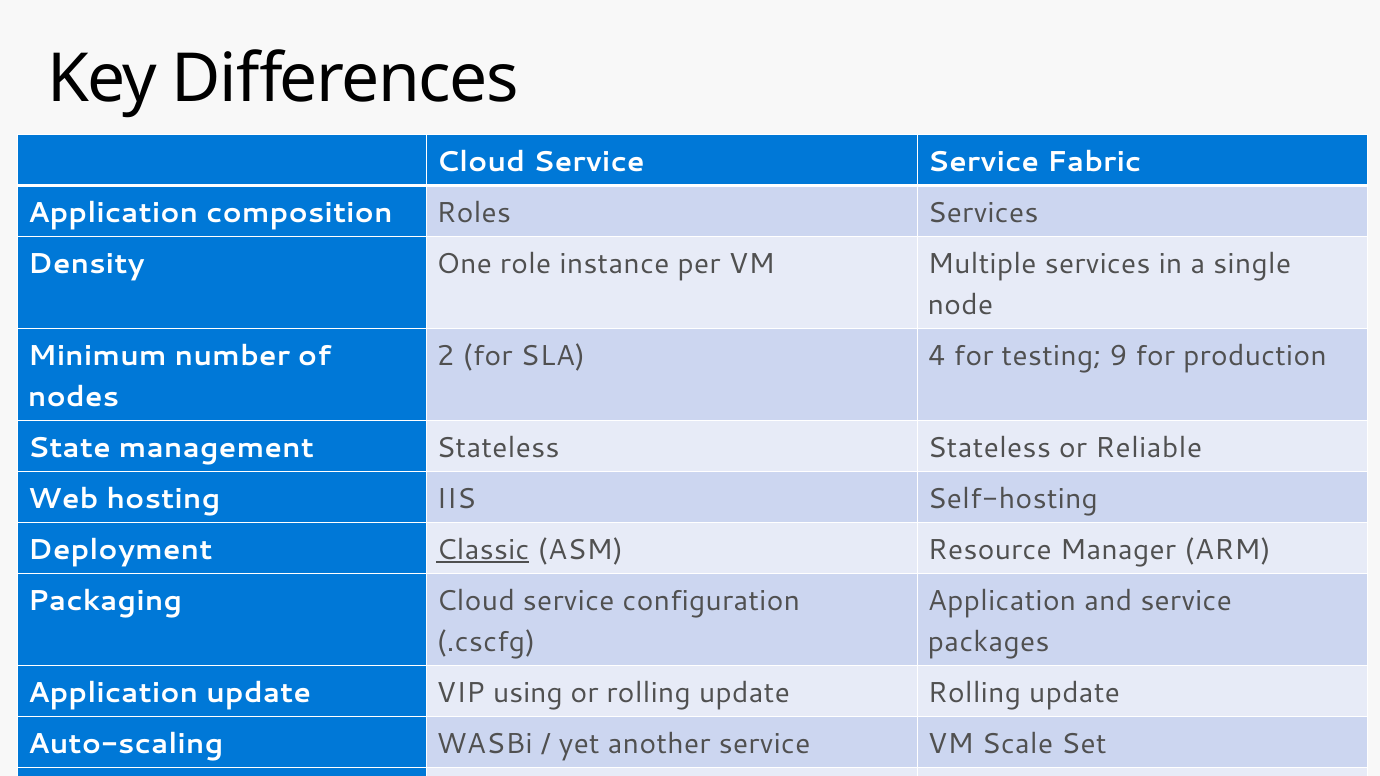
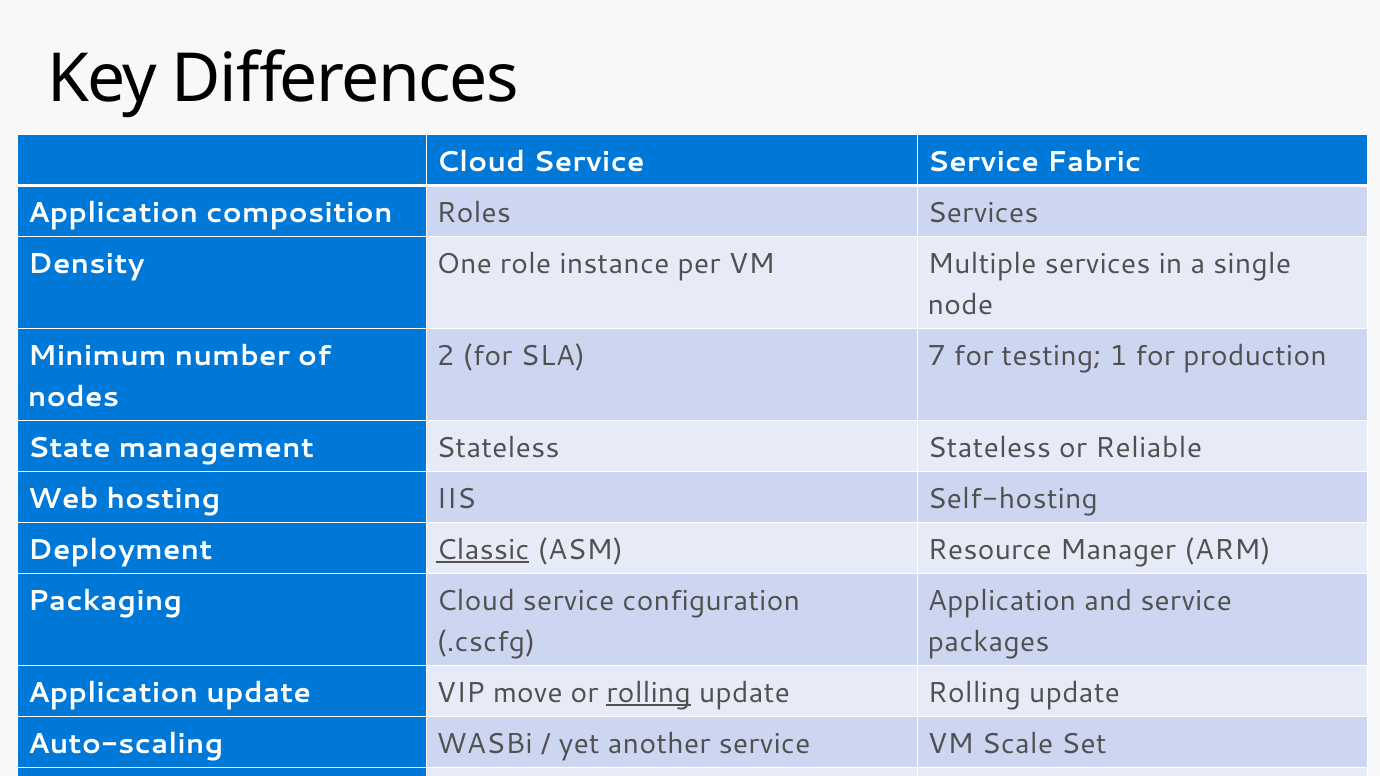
4: 4 -> 7
9: 9 -> 1
using: using -> move
rolling at (649, 693) underline: none -> present
